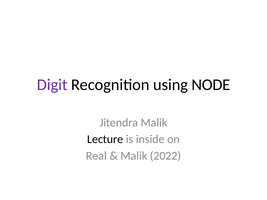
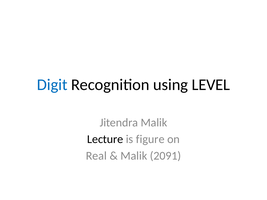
Digit colour: purple -> blue
NODE: NODE -> LEVEL
inside: inside -> figure
2022: 2022 -> 2091
